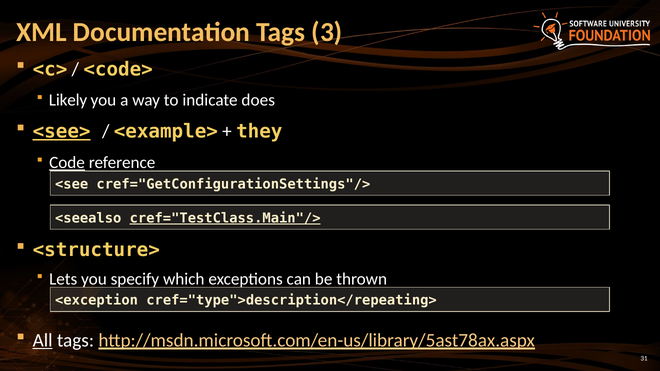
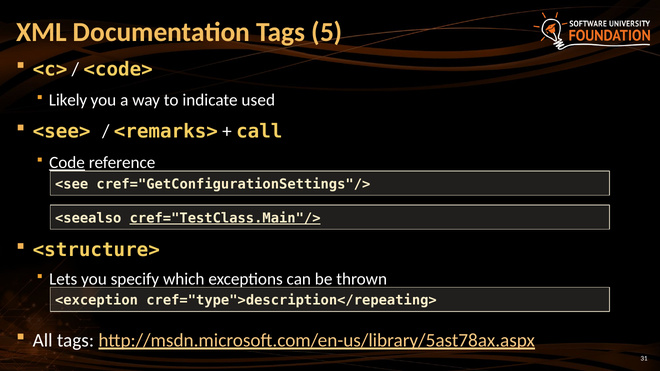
3: 3 -> 5
does: does -> used
<see> underline: present -> none
<example>: <example> -> <remarks>
they: they -> call
All underline: present -> none
